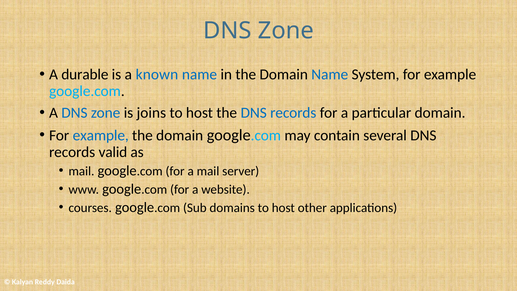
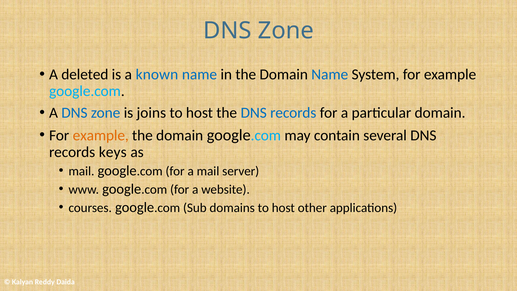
durable: durable -> deleted
example at (101, 135) colour: blue -> orange
valid: valid -> keys
